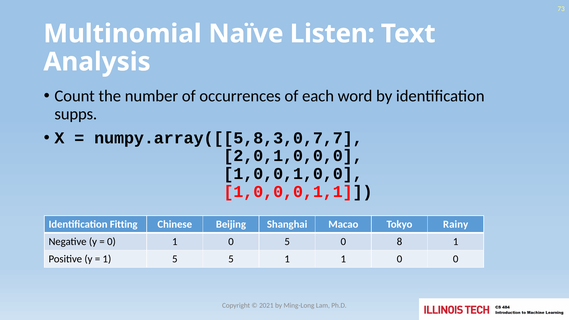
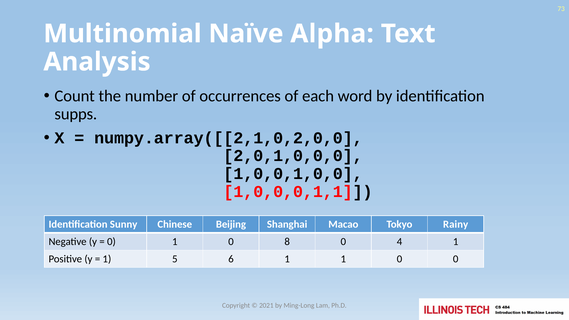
Listen: Listen -> Alpha
numpy.array([[5,8,3,0,7,7: numpy.array([[5,8,3,0,7,7 -> numpy.array([[2,1,0,2,0,0
Fitting: Fitting -> Sunny
0 5: 5 -> 8
8: 8 -> 4
5 5: 5 -> 6
